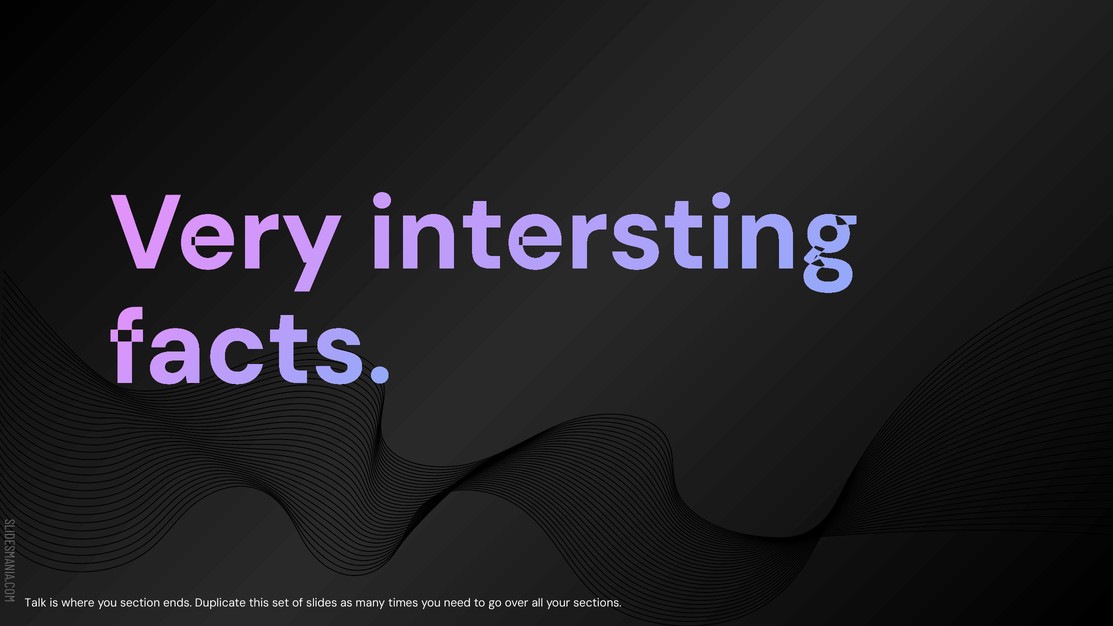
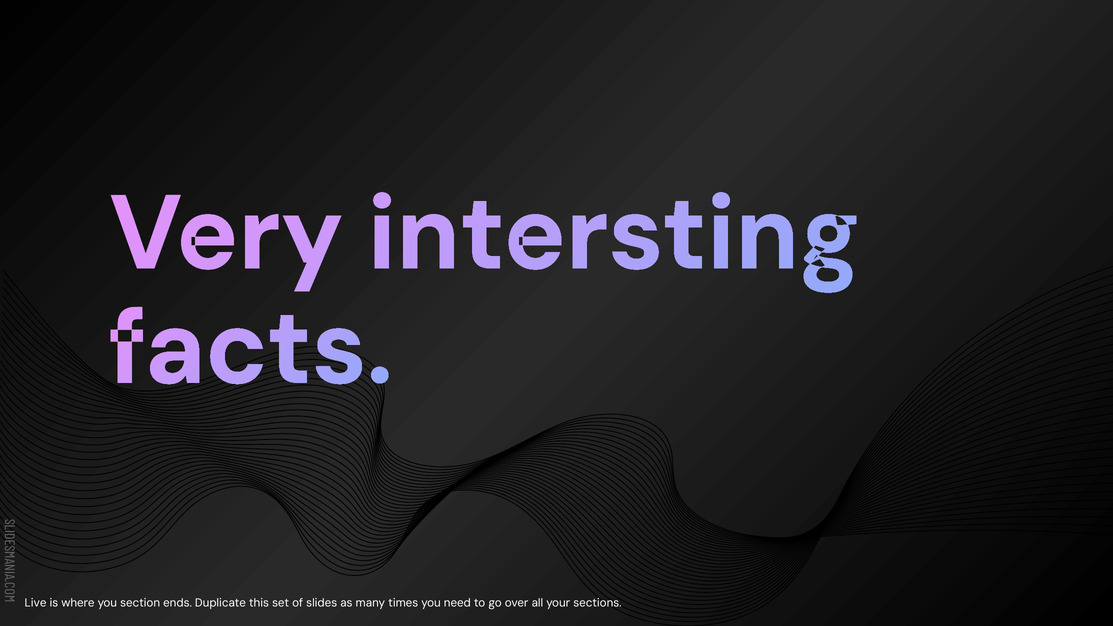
Talk: Talk -> Live
